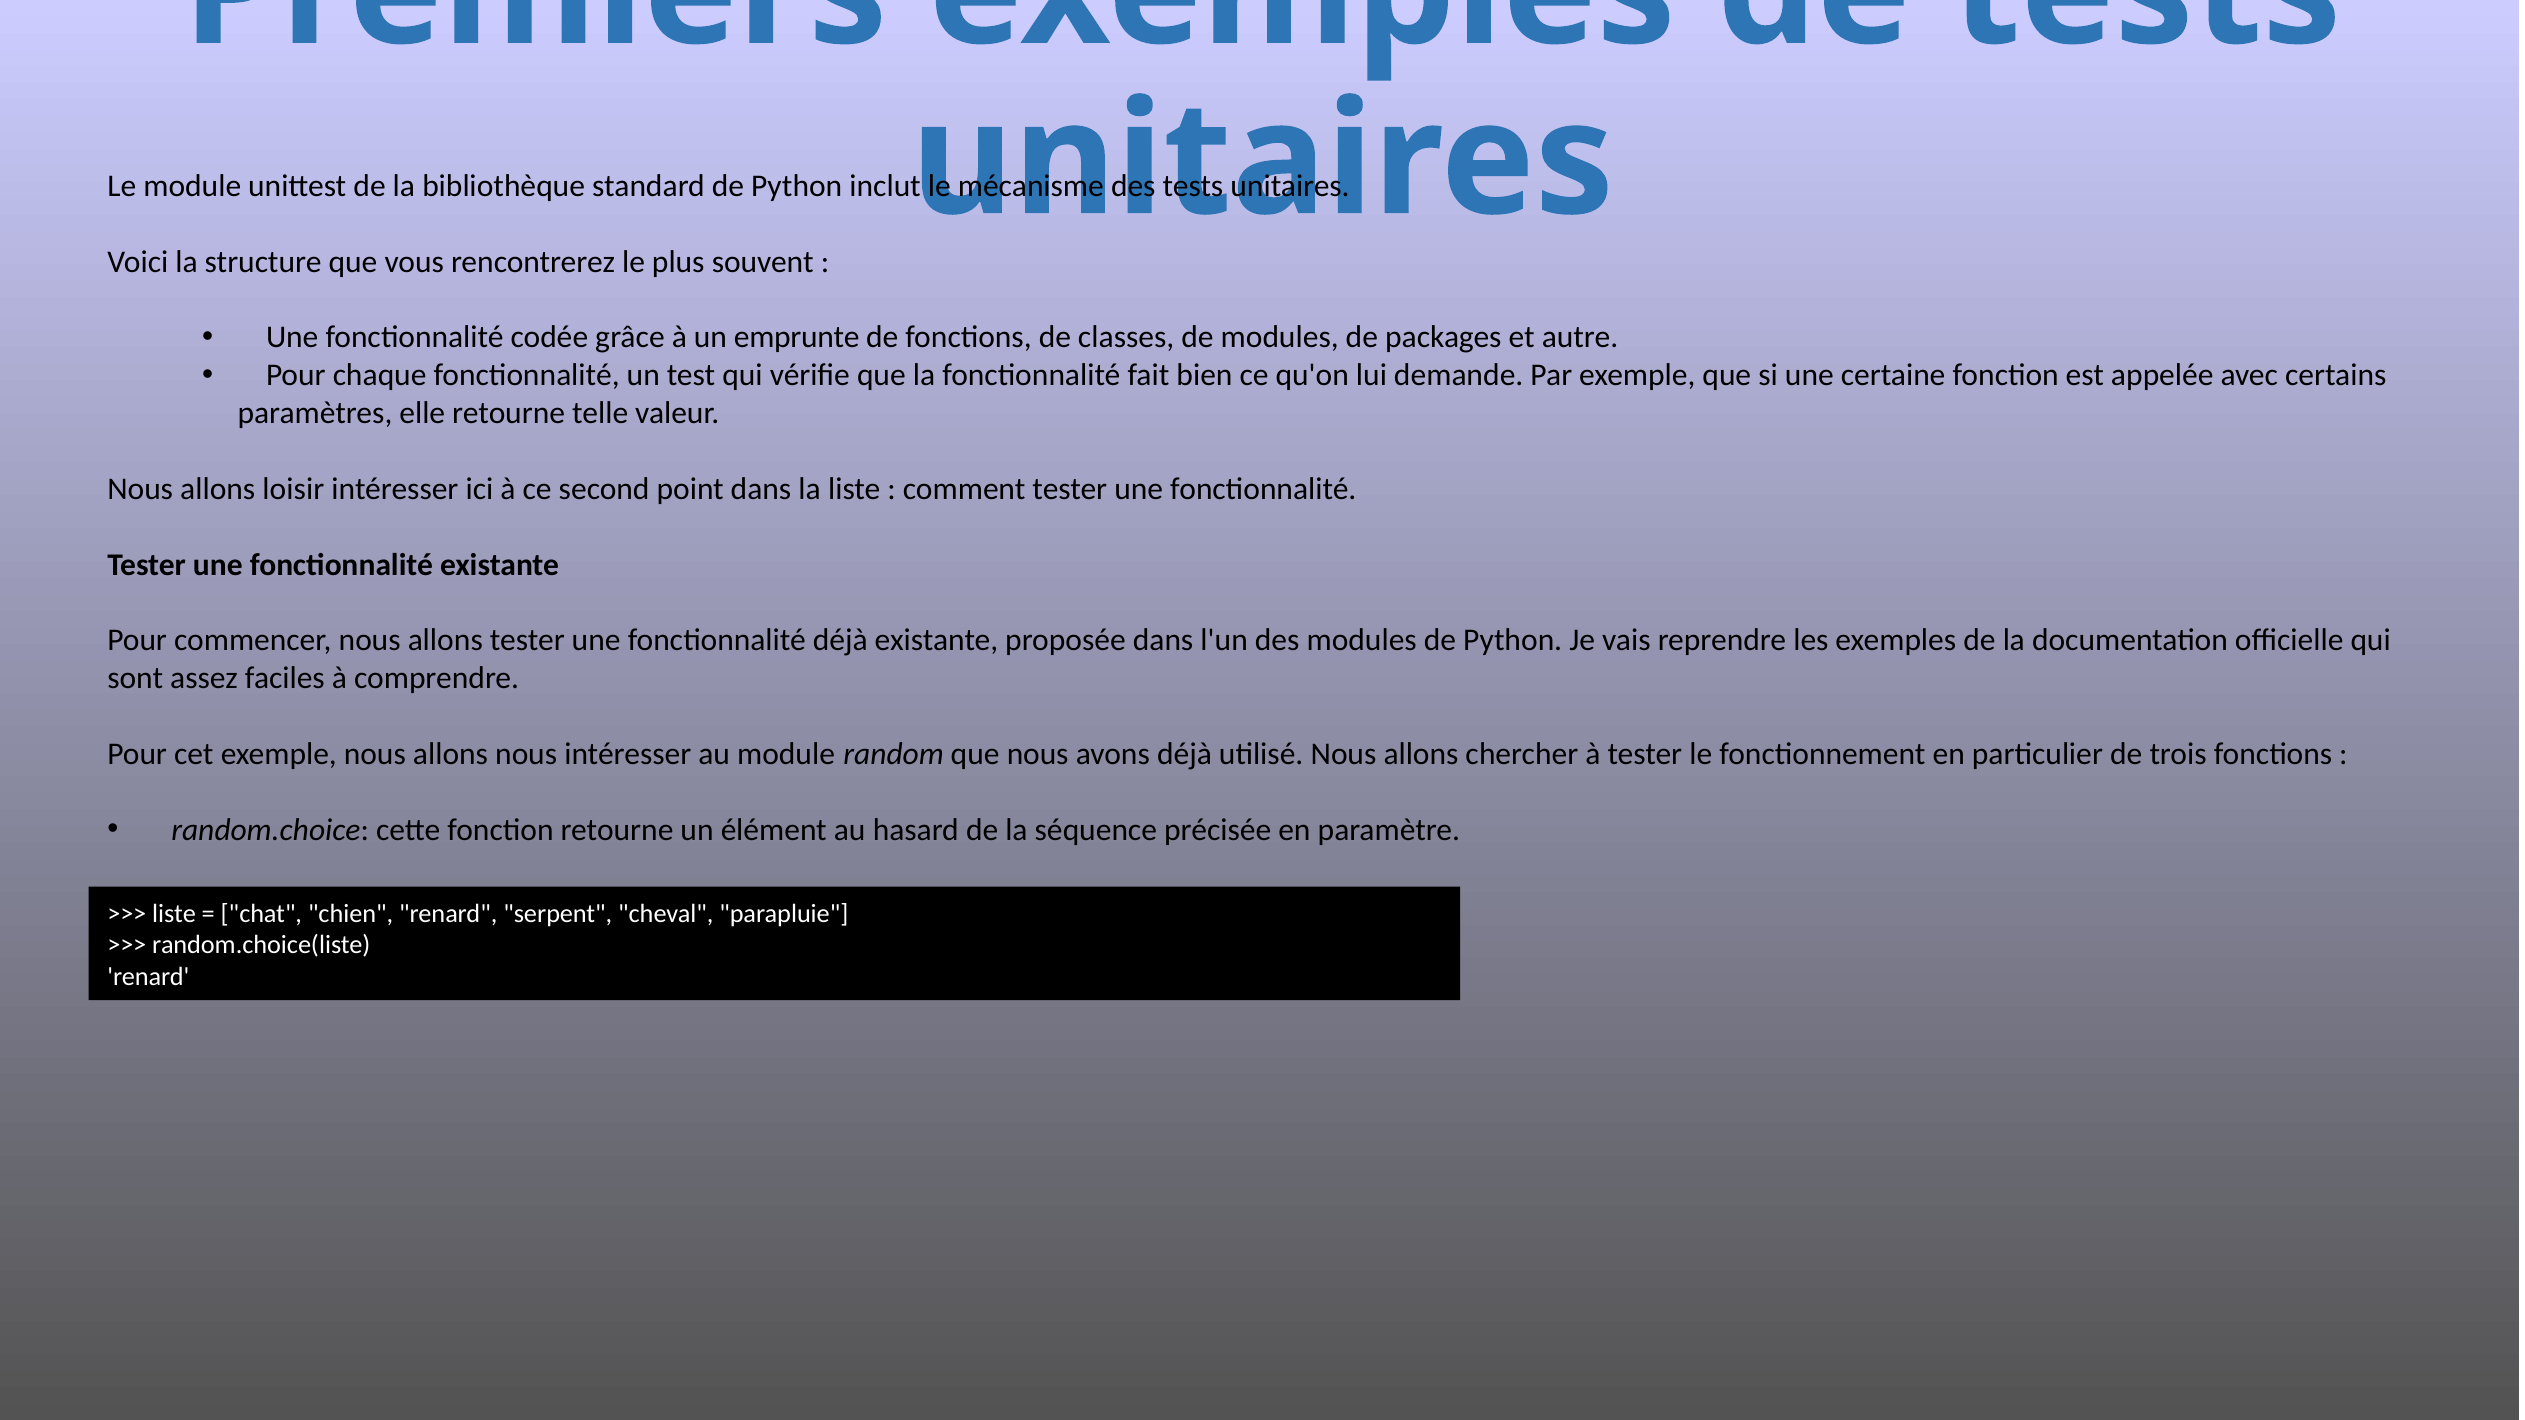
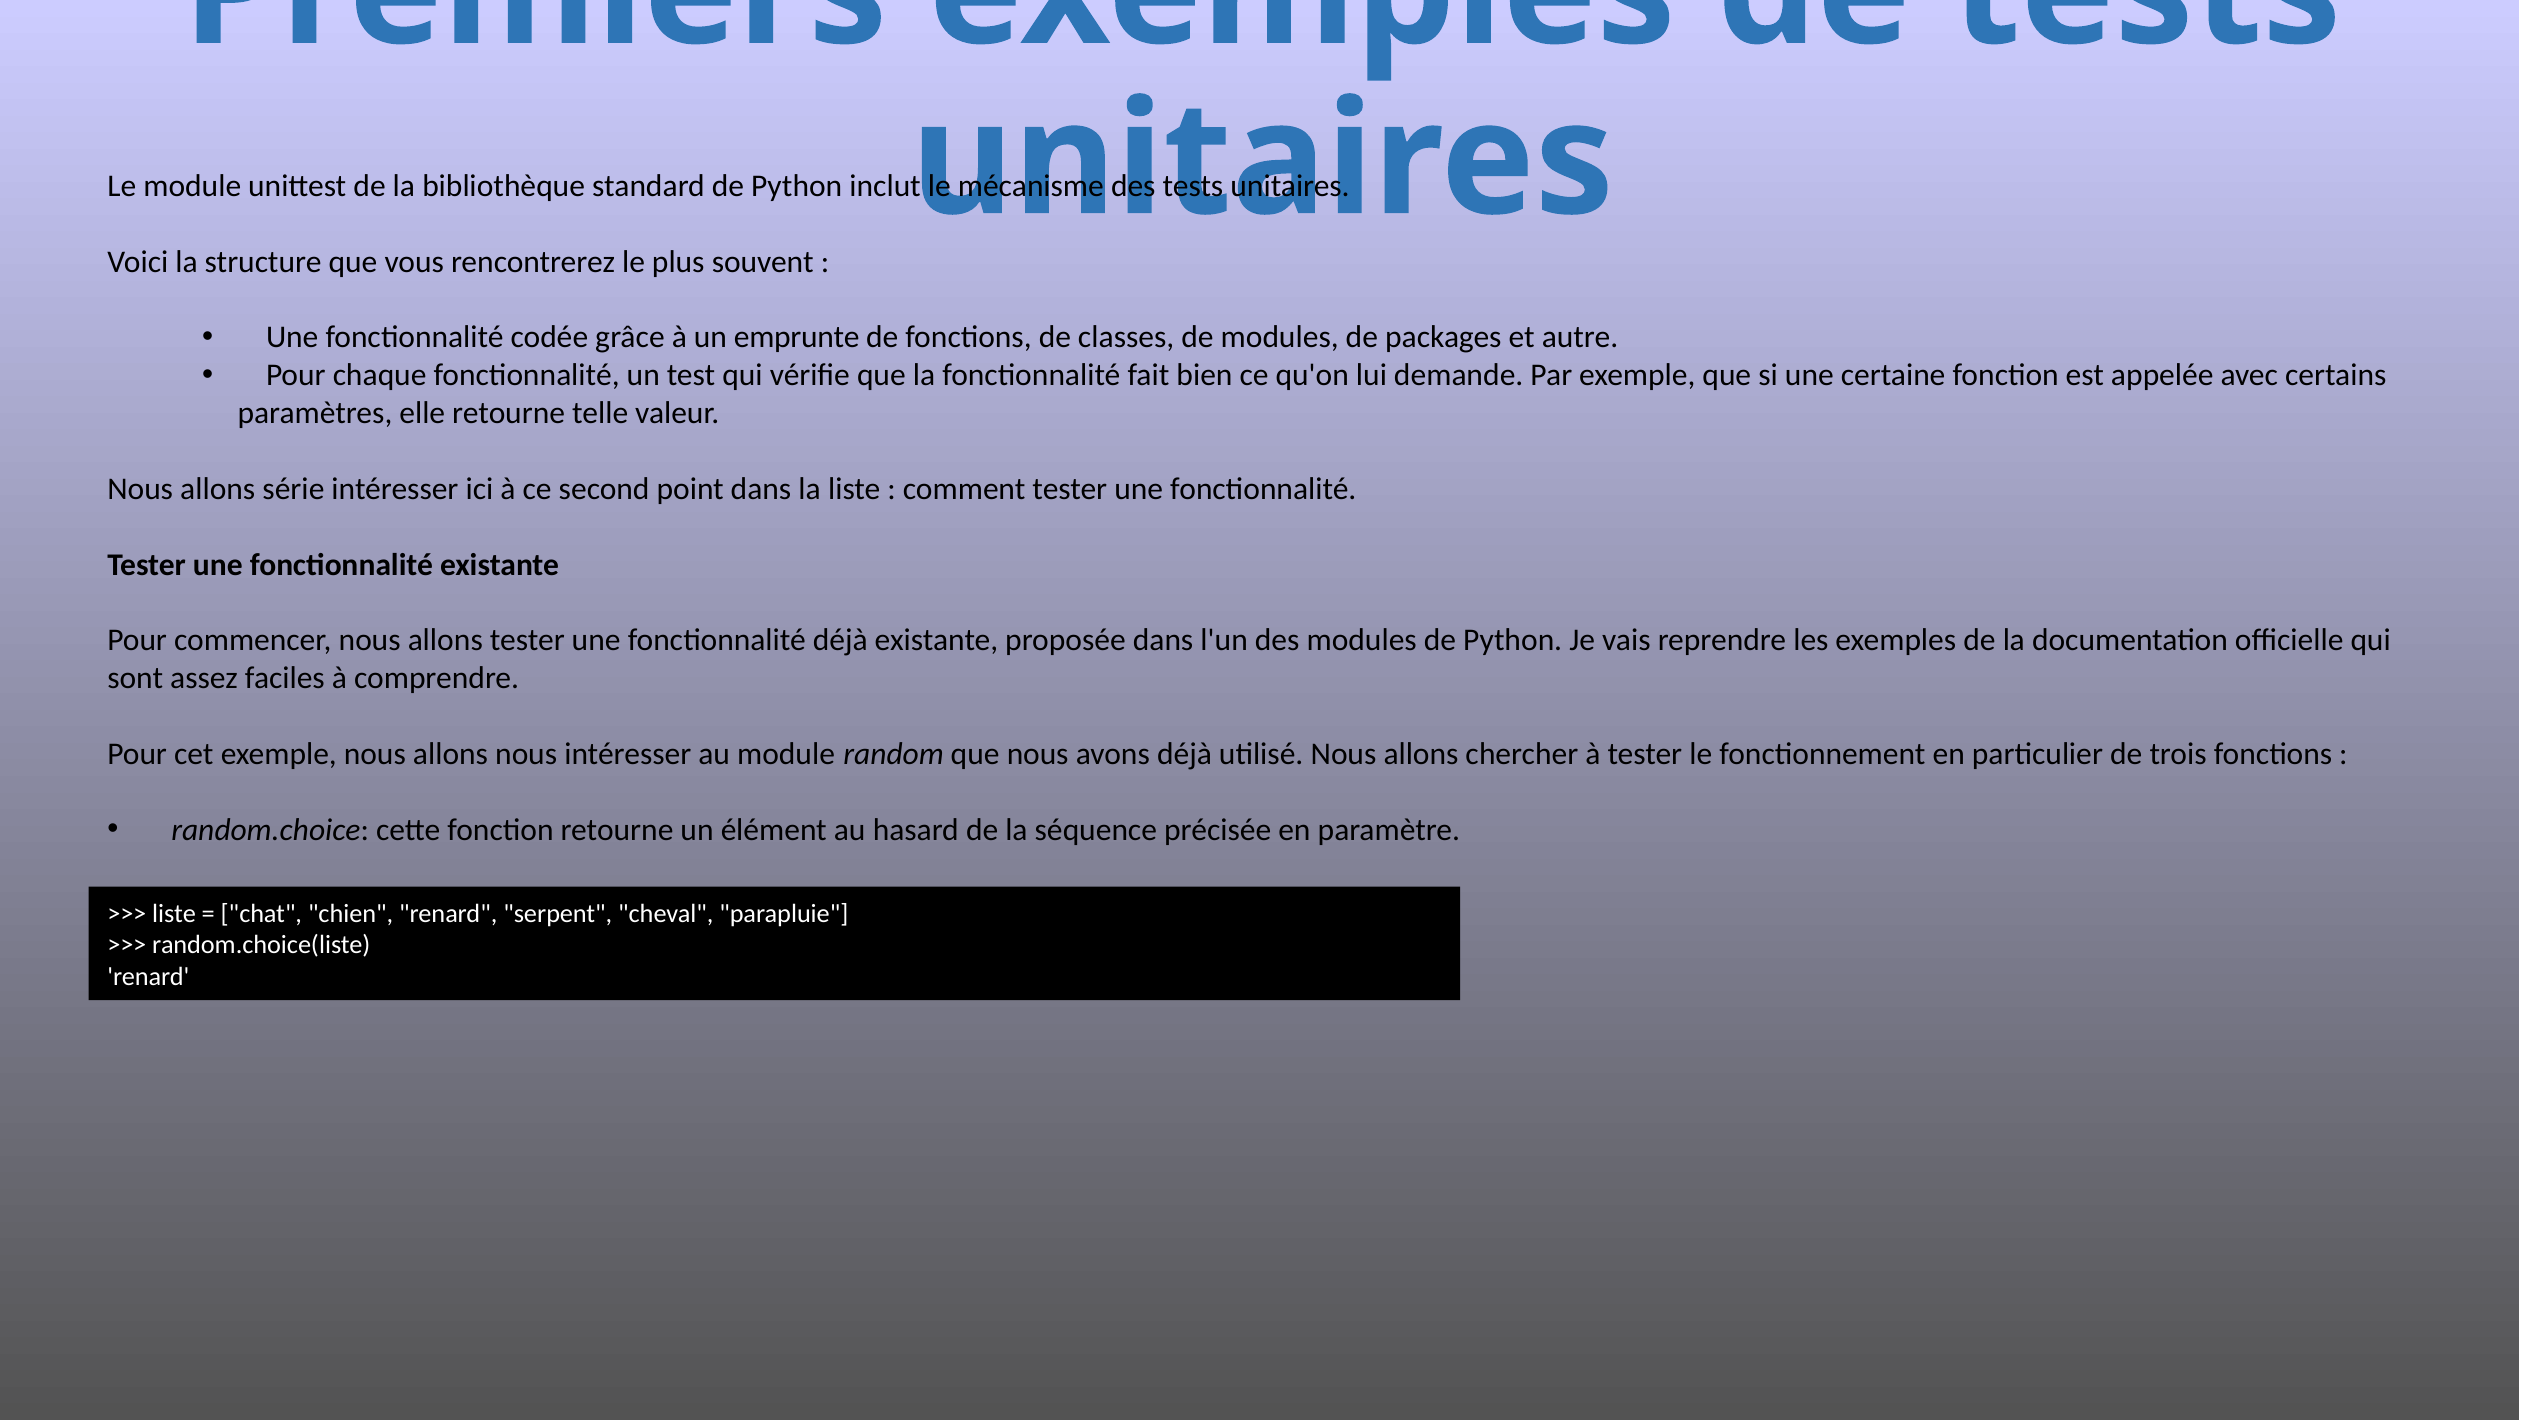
loisir: loisir -> série
